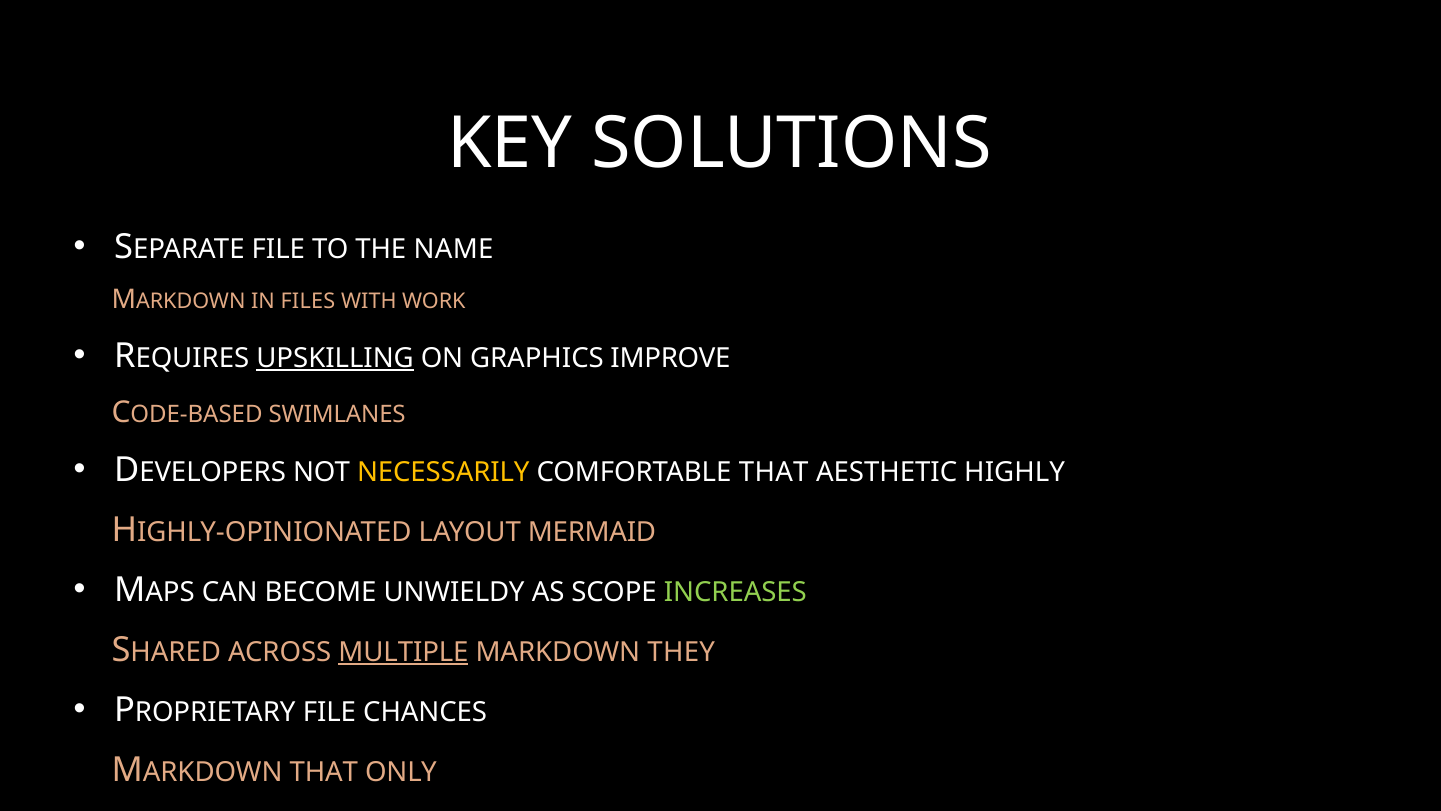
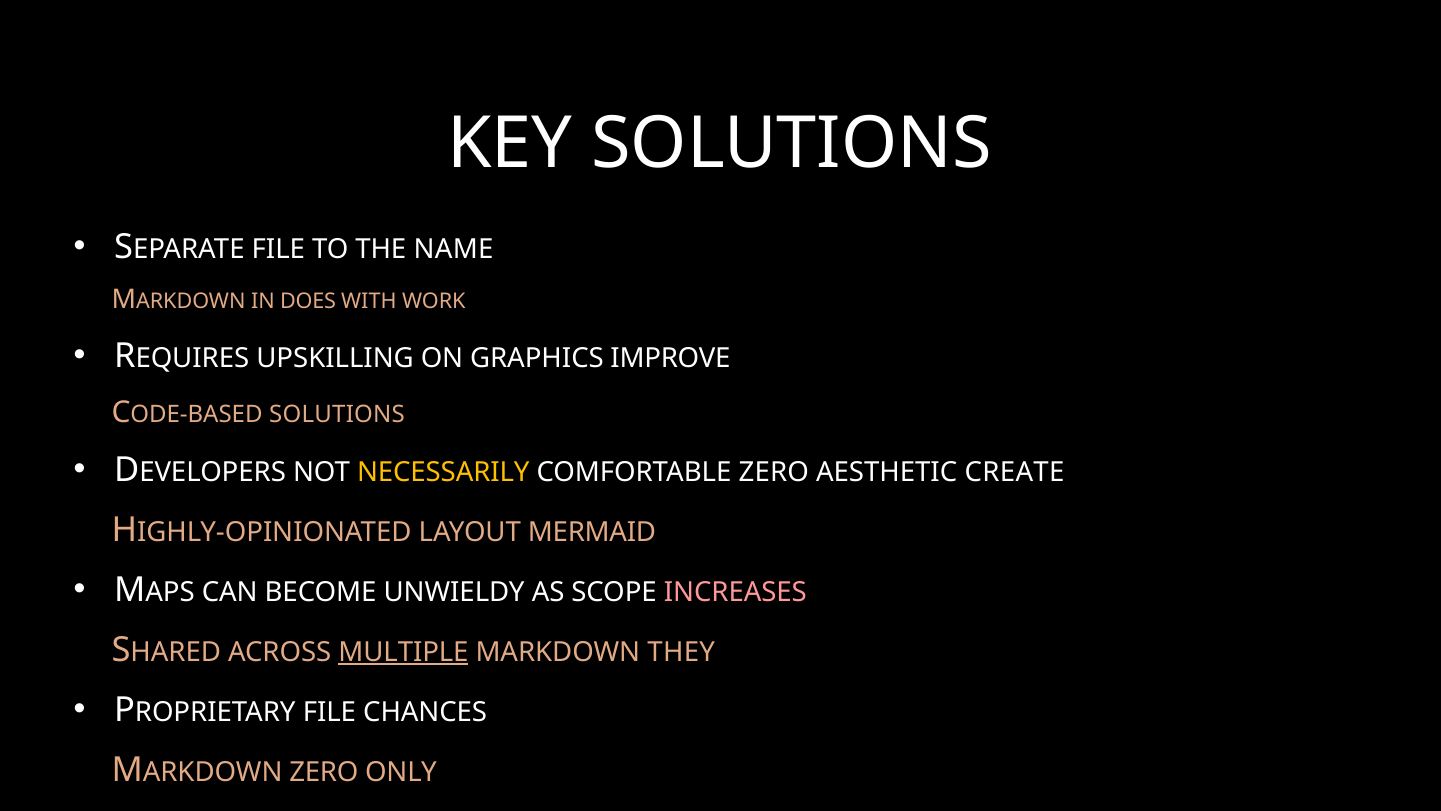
FILES: FILES -> DOES
UPSKILLING underline: present -> none
SWIMLANES at (337, 414): SWIMLANES -> SOLUTIONS
COMFORTABLE THAT: THAT -> ZERO
HIGHLY: HIGHLY -> CREATE
INCREASES colour: light green -> pink
THAT at (324, 772): THAT -> ZERO
